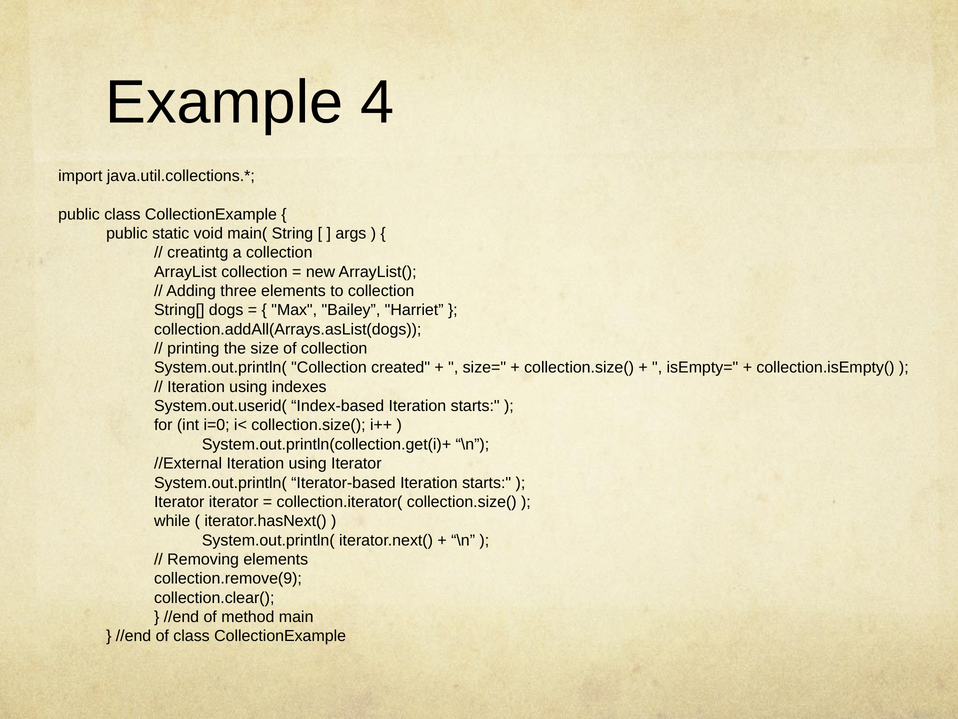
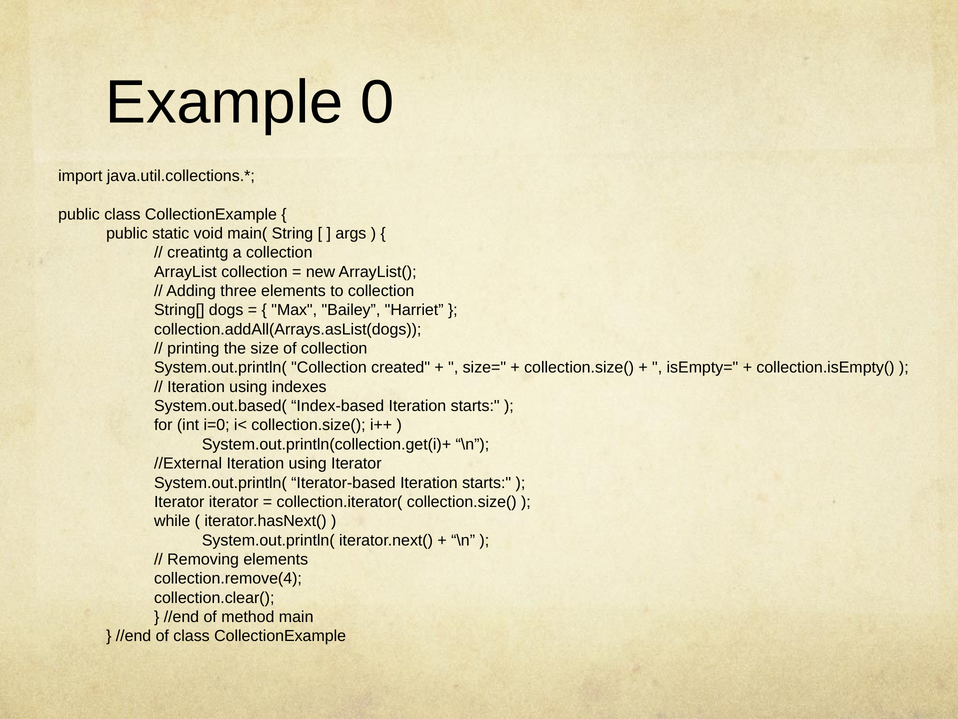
4: 4 -> 0
System.out.userid(: System.out.userid( -> System.out.based(
collection.remove(9: collection.remove(9 -> collection.remove(4
